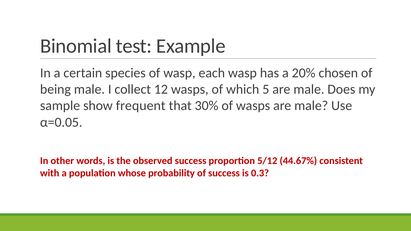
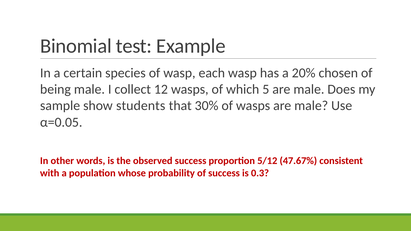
frequent: frequent -> students
44.67%: 44.67% -> 47.67%
